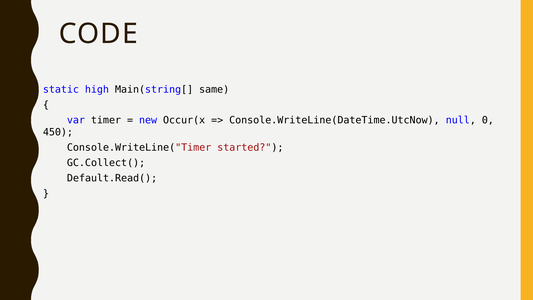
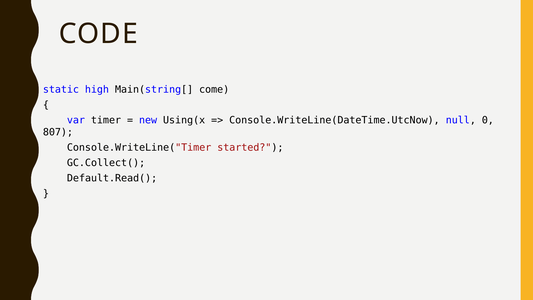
same: same -> come
Occur(x: Occur(x -> Using(x
450: 450 -> 807
